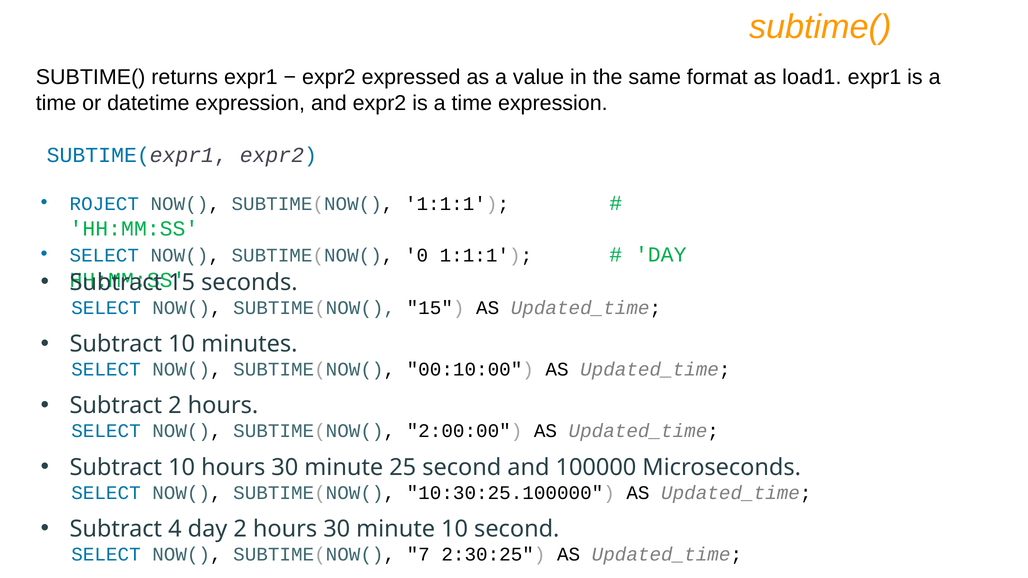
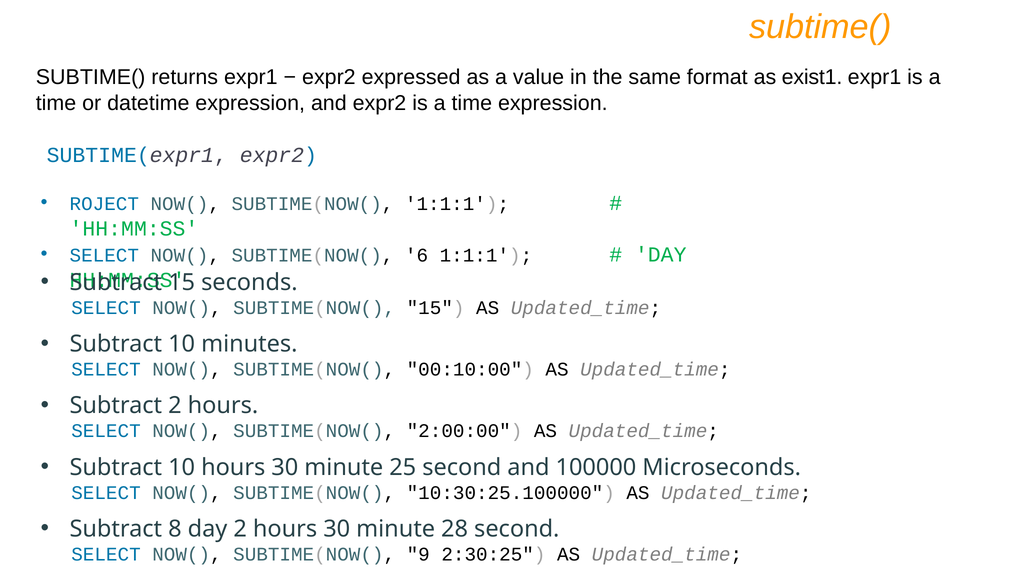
load1: load1 -> exist1
0: 0 -> 6
4: 4 -> 8
minute 10: 10 -> 28
7: 7 -> 9
